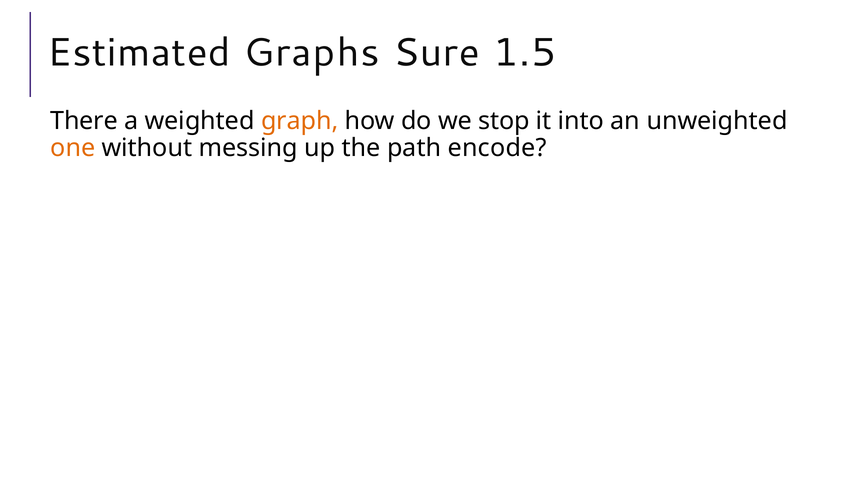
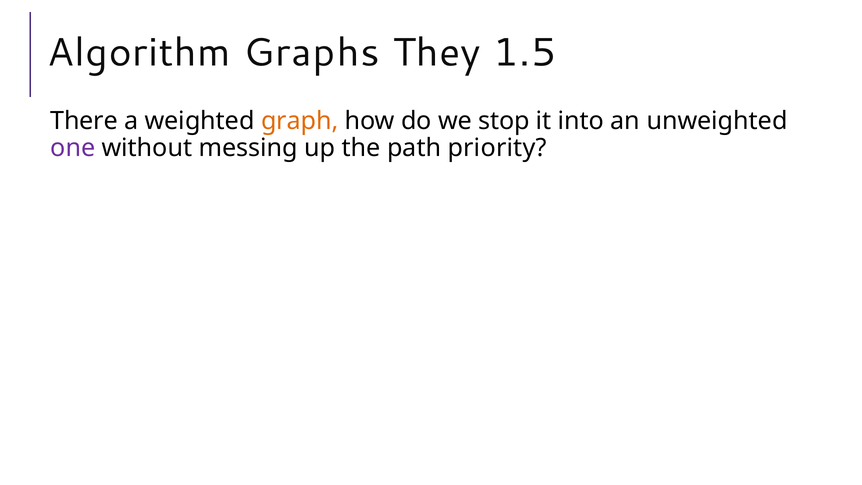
Estimated: Estimated -> Algorithm
Sure: Sure -> They
one colour: orange -> purple
encode: encode -> priority
